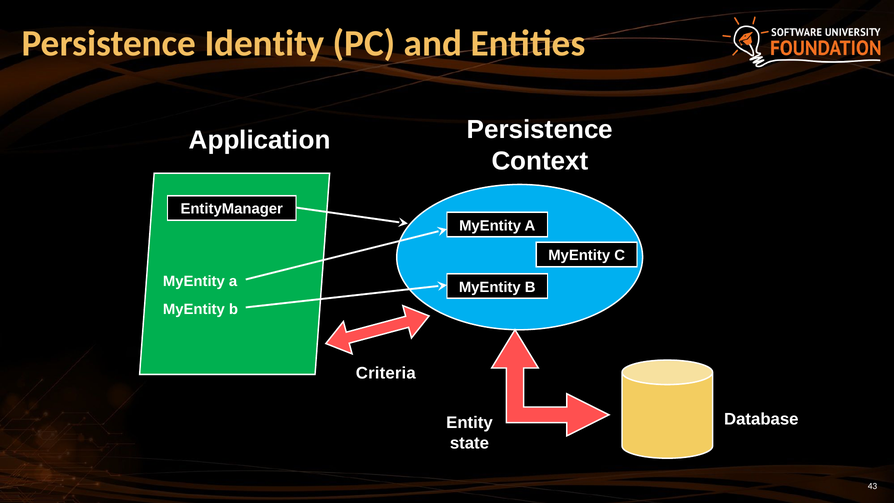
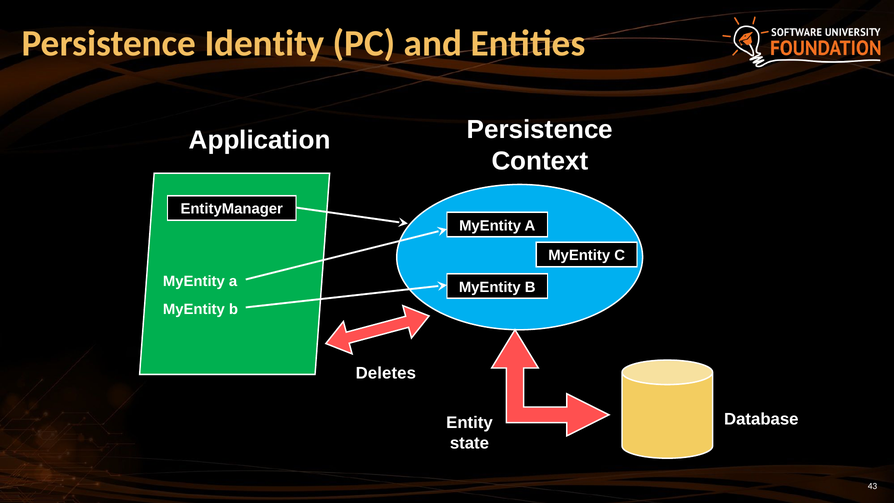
Criteria: Criteria -> Deletes
